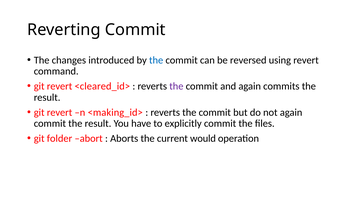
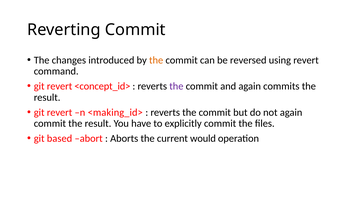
the at (156, 60) colour: blue -> orange
<cleared_id>: <cleared_id> -> <concept_id>
folder: folder -> based
